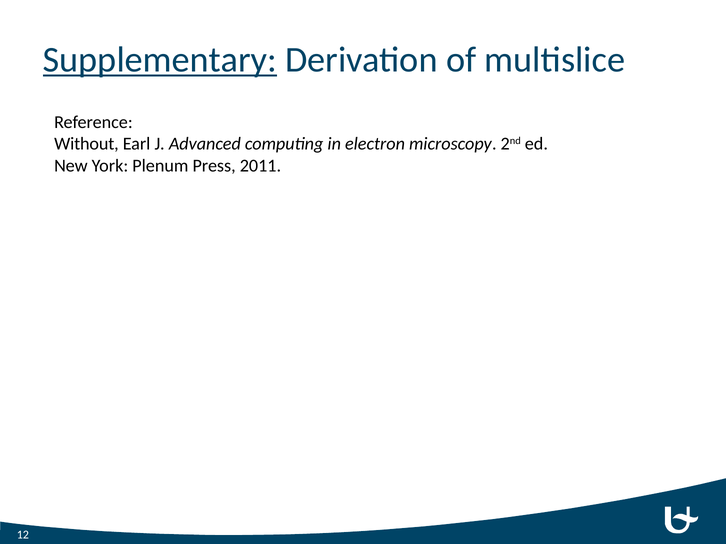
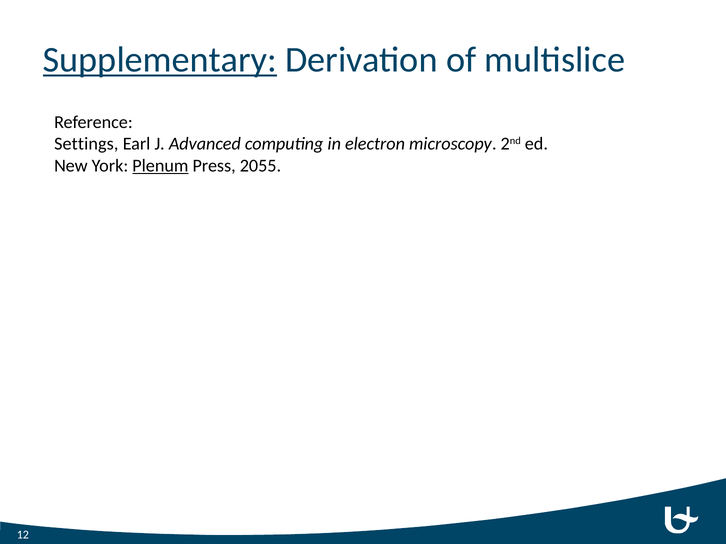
Without: Without -> Settings
Plenum underline: none -> present
2011: 2011 -> 2055
